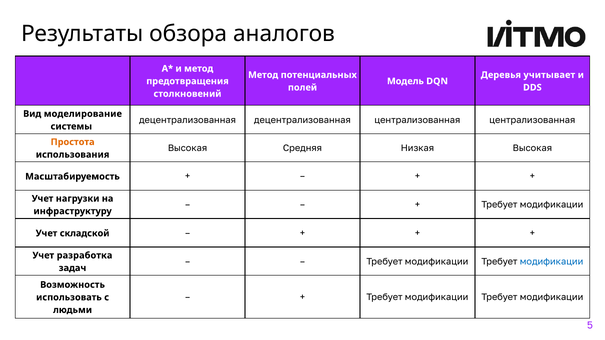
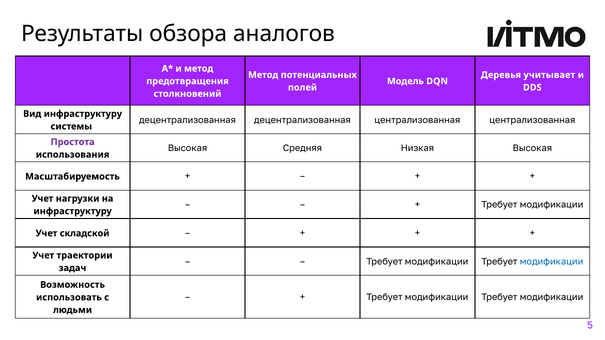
Вид моделирование: моделирование -> инфраструктуру
Простота colour: orange -> purple
разработка: разработка -> траектории
